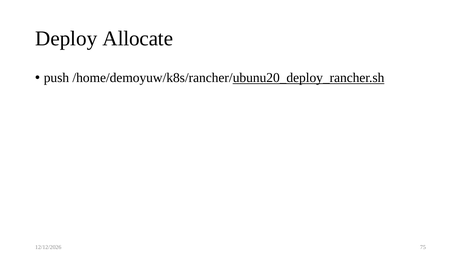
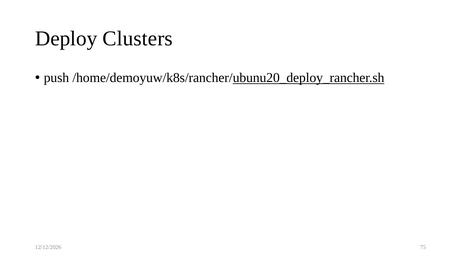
Allocate: Allocate -> Clusters
